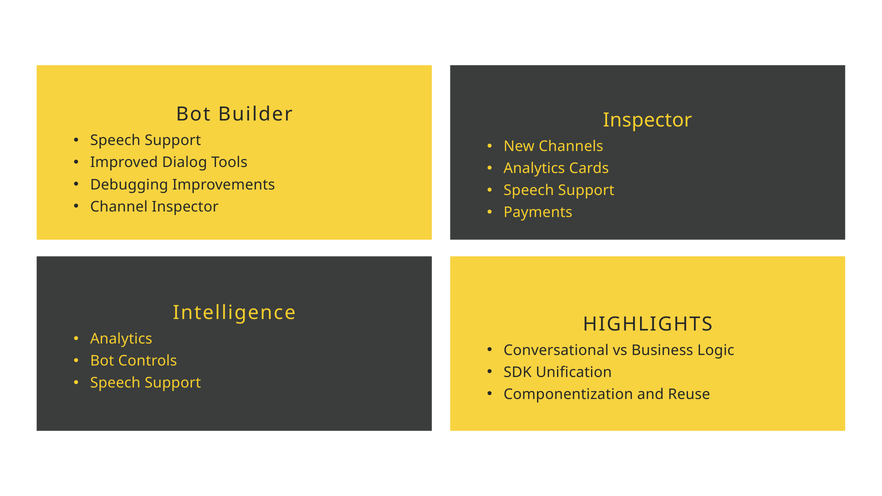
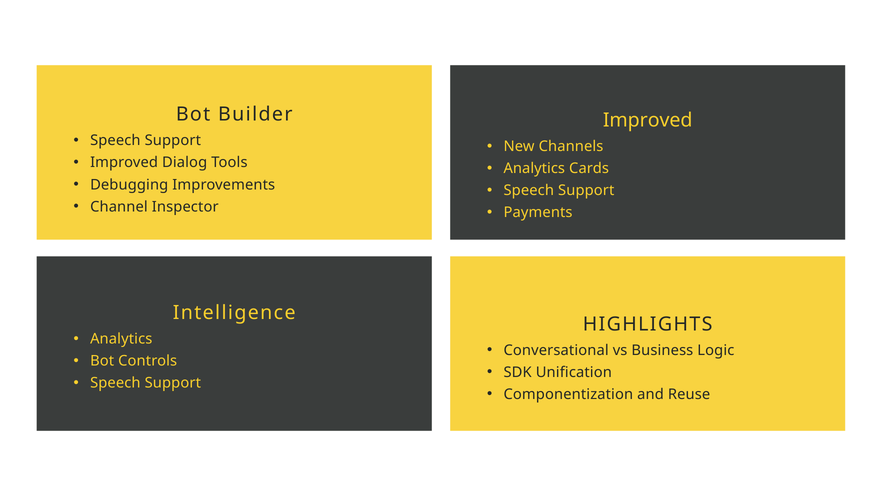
Inspector at (648, 120): Inspector -> Improved
